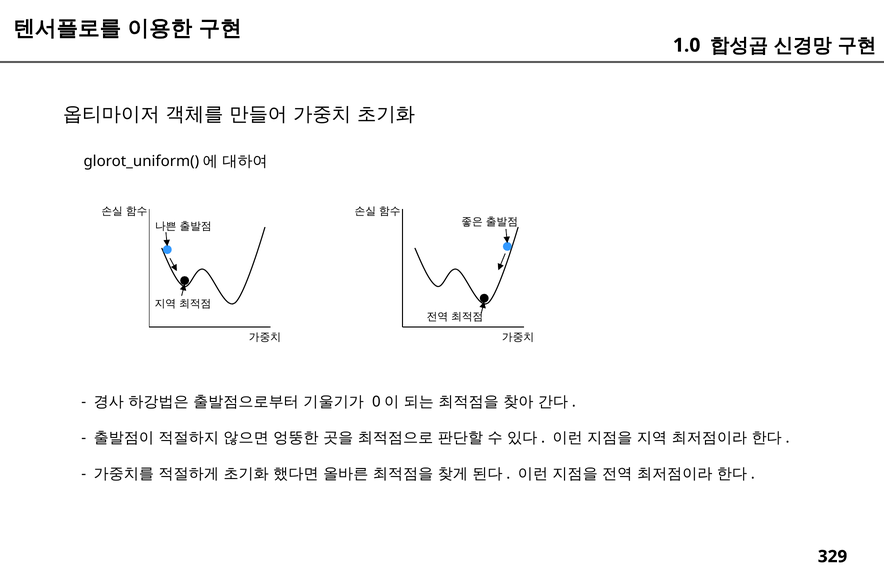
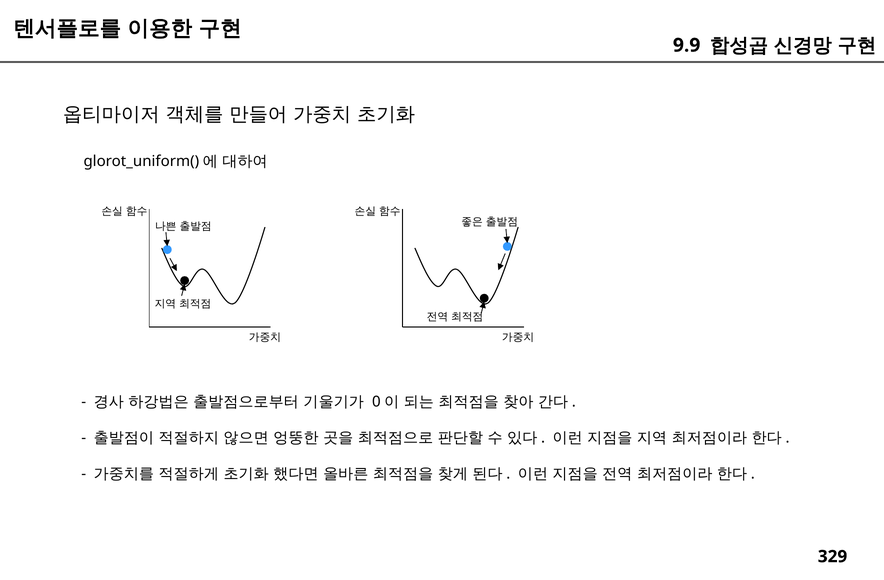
1.0: 1.0 -> 9.9
